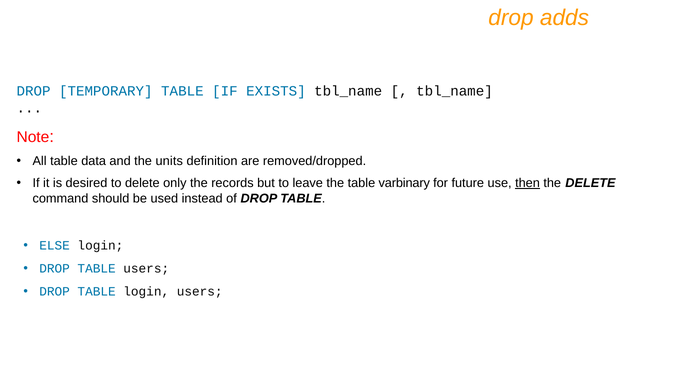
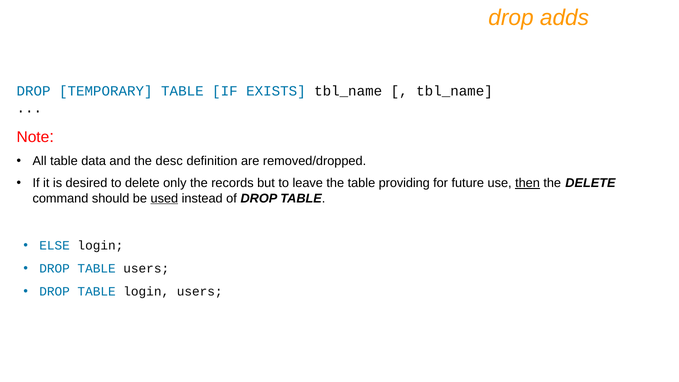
units: units -> desc
varbinary: varbinary -> providing
used underline: none -> present
